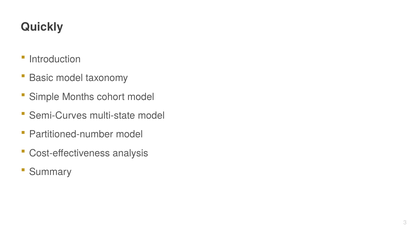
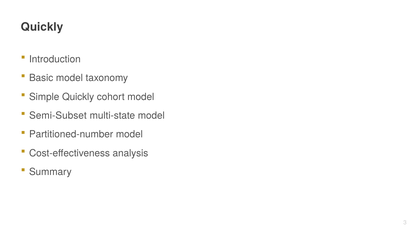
Simple Months: Months -> Quickly
Semi-Curves: Semi-Curves -> Semi-Subset
